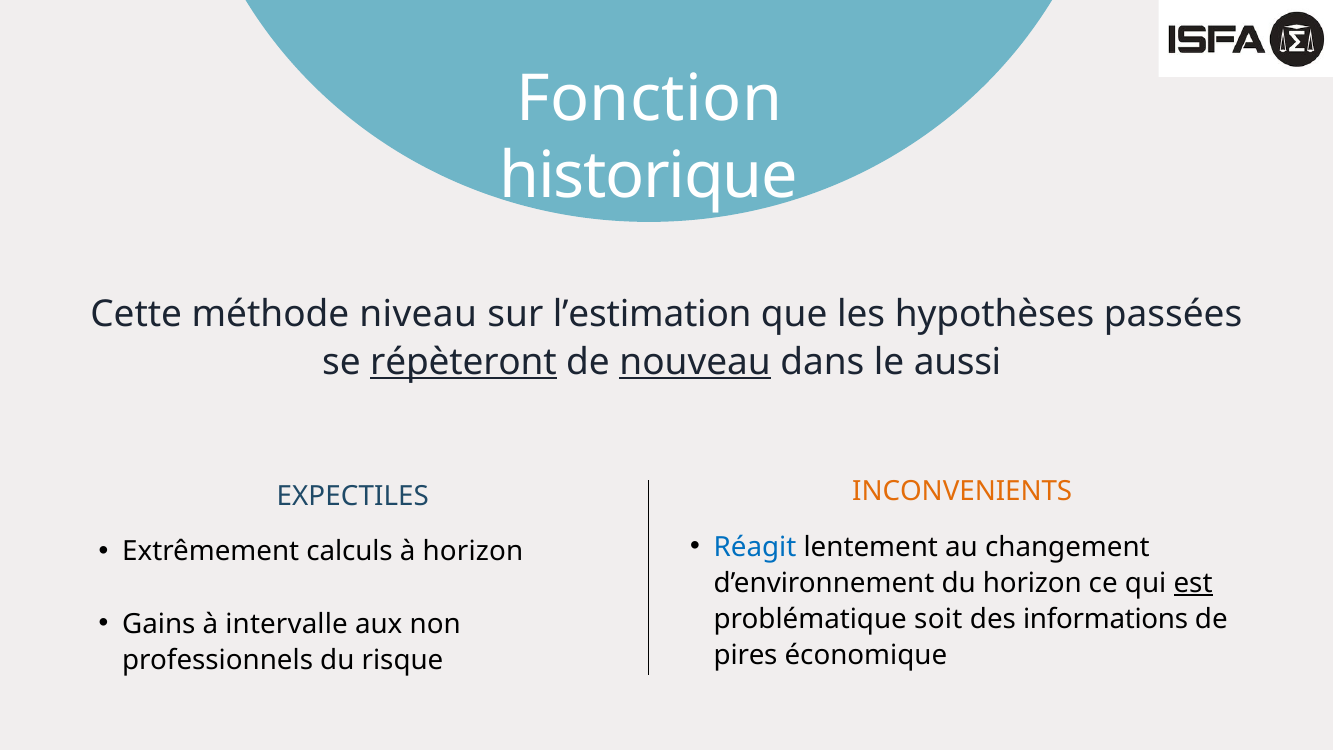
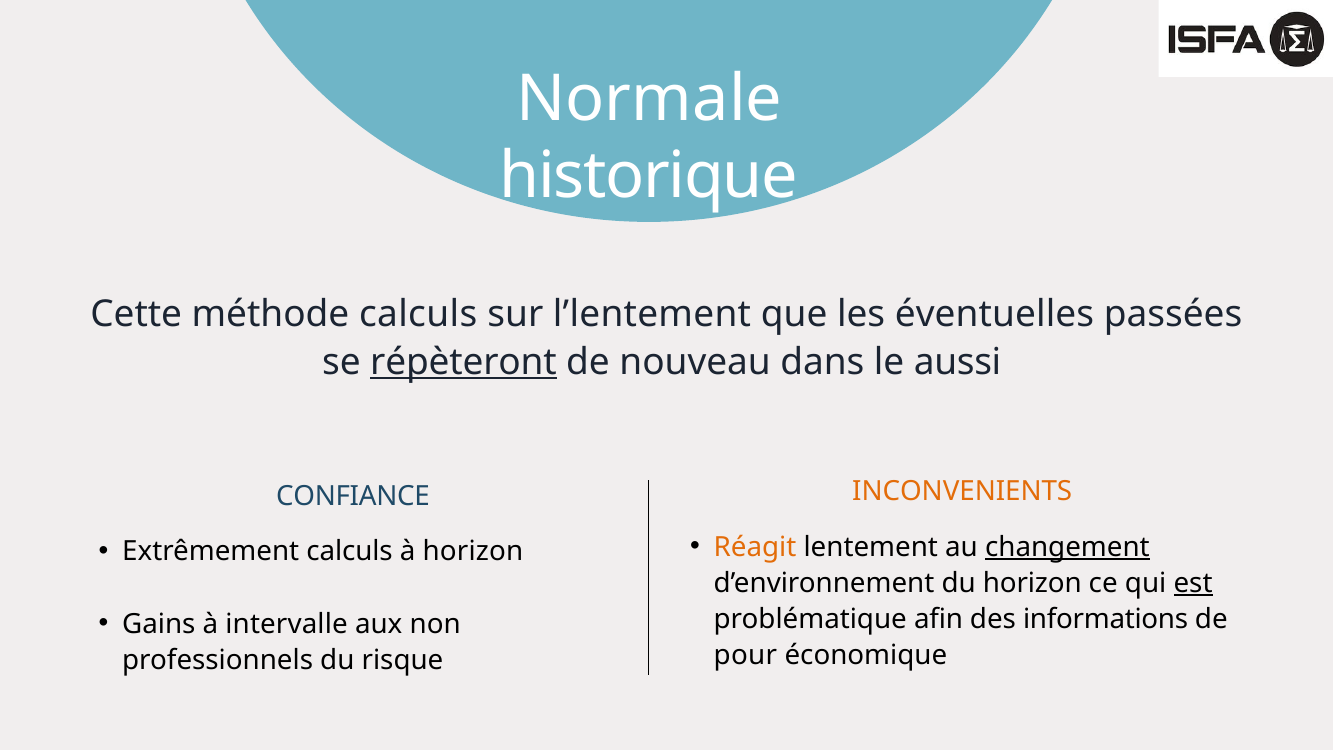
Fonction: Fonction -> Normale
méthode niveau: niveau -> calculs
l’estimation: l’estimation -> l’lentement
hypothèses: hypothèses -> éventuelles
nouveau underline: present -> none
EXPECTILES: EXPECTILES -> CONFIANCE
Réagit colour: blue -> orange
changement underline: none -> present
soit: soit -> afin
pires: pires -> pour
